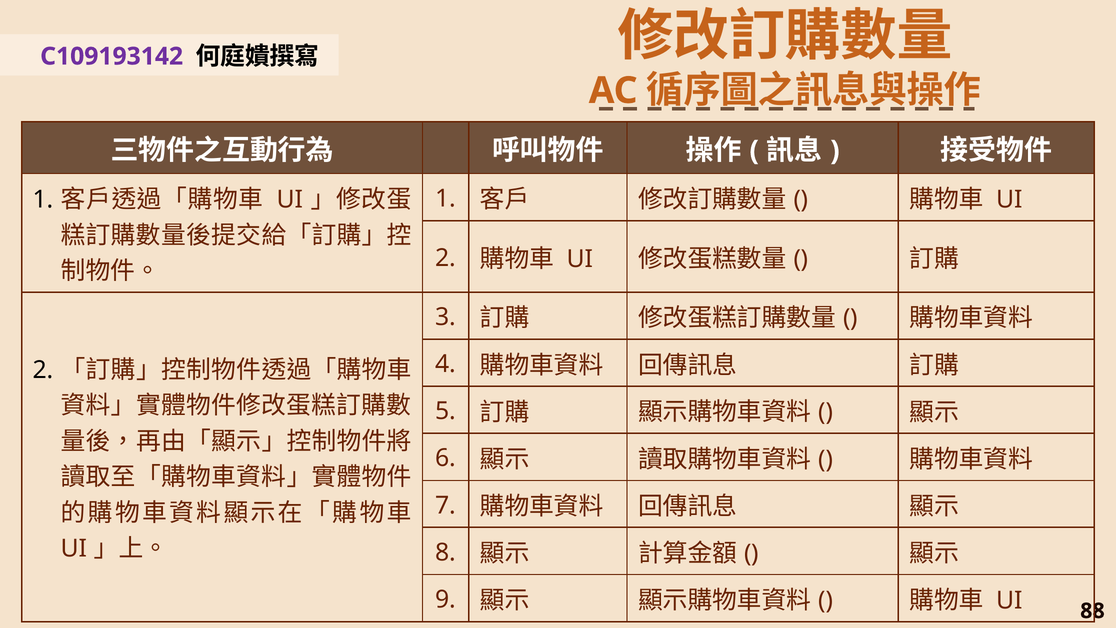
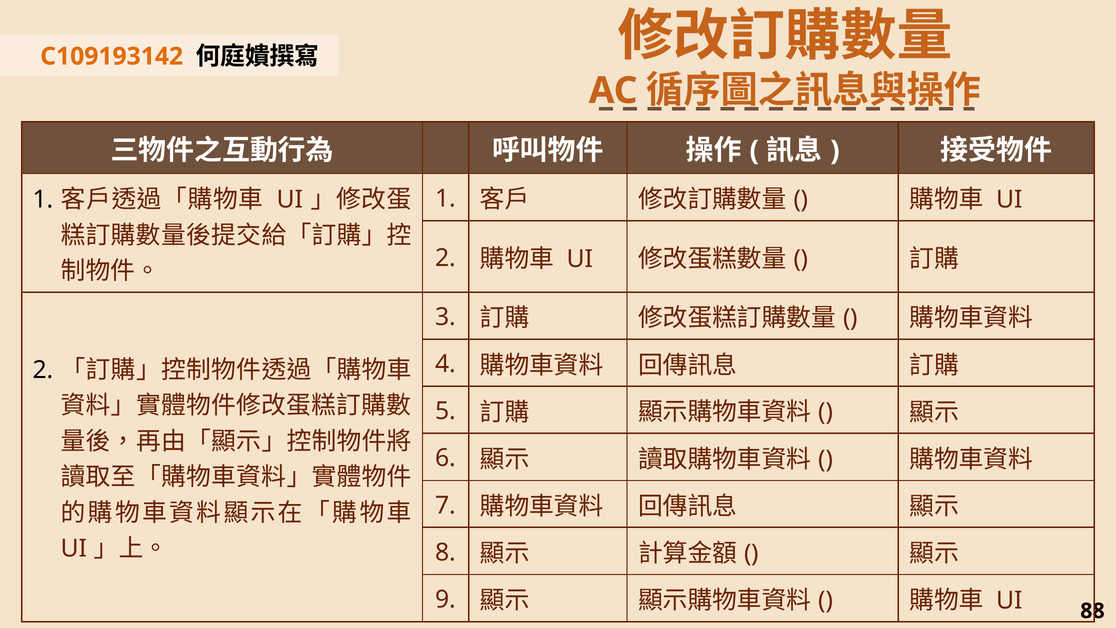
C109193142 colour: purple -> orange
